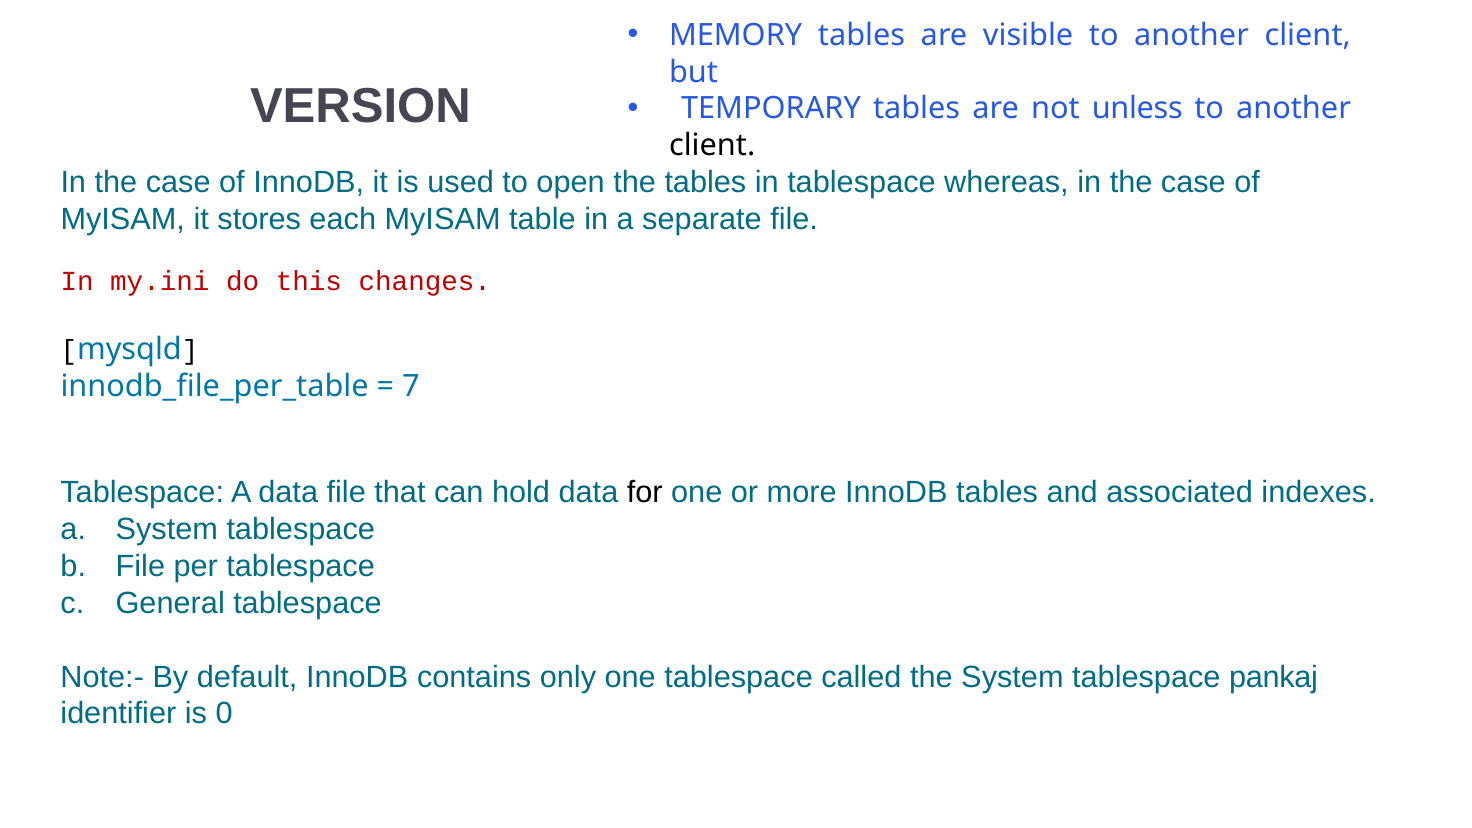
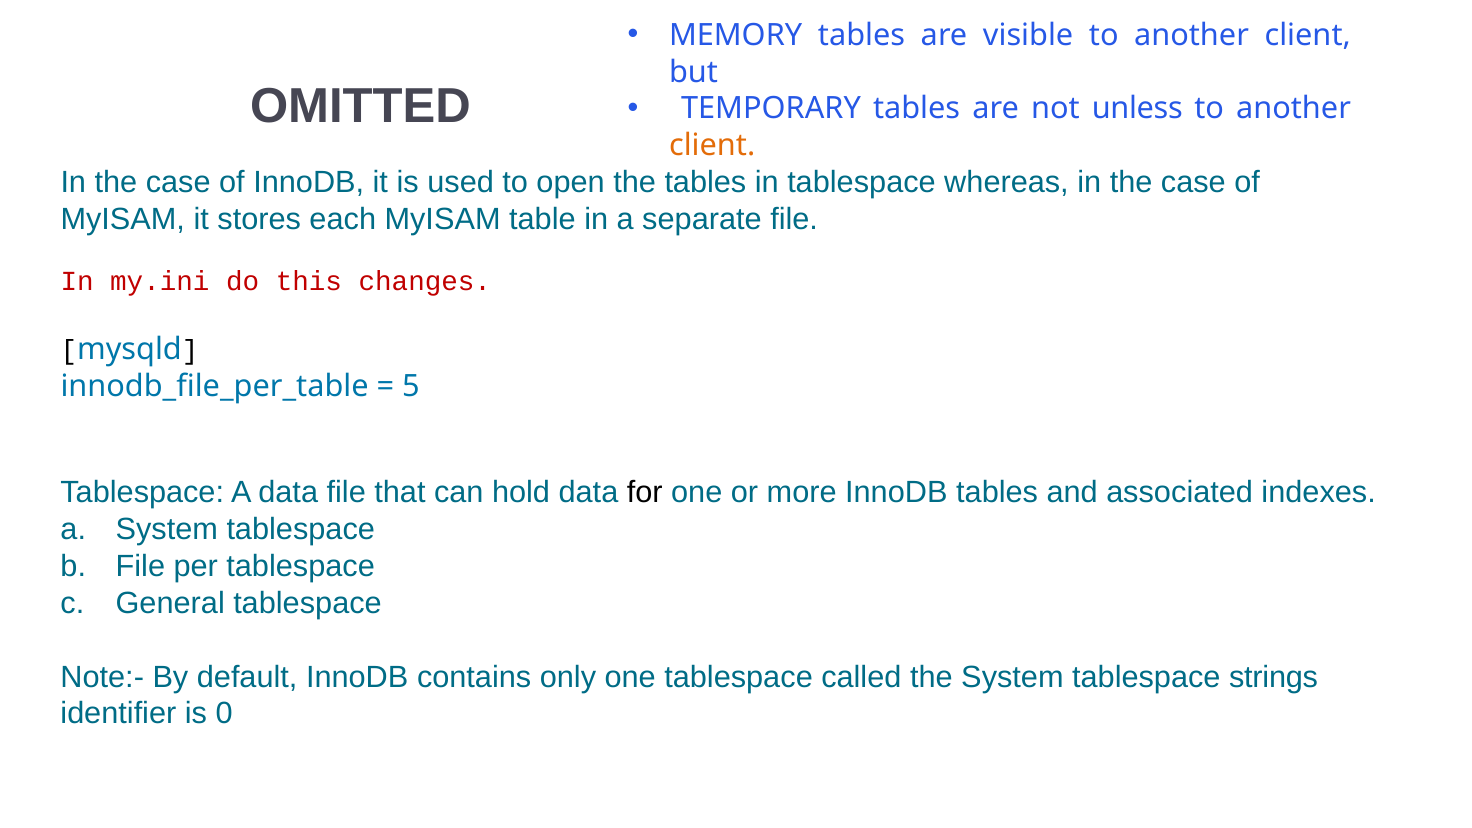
VERSION: VERSION -> OMITTED
client at (712, 146) colour: black -> orange
7: 7 -> 5
pankaj: pankaj -> strings
